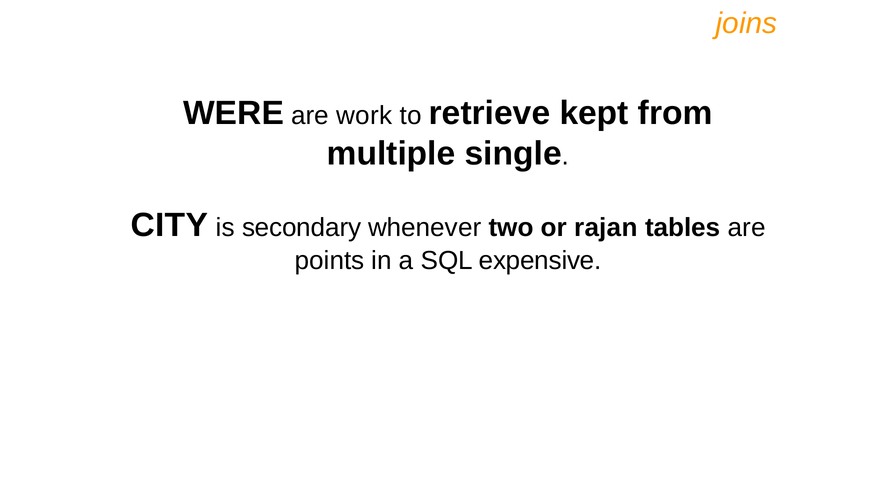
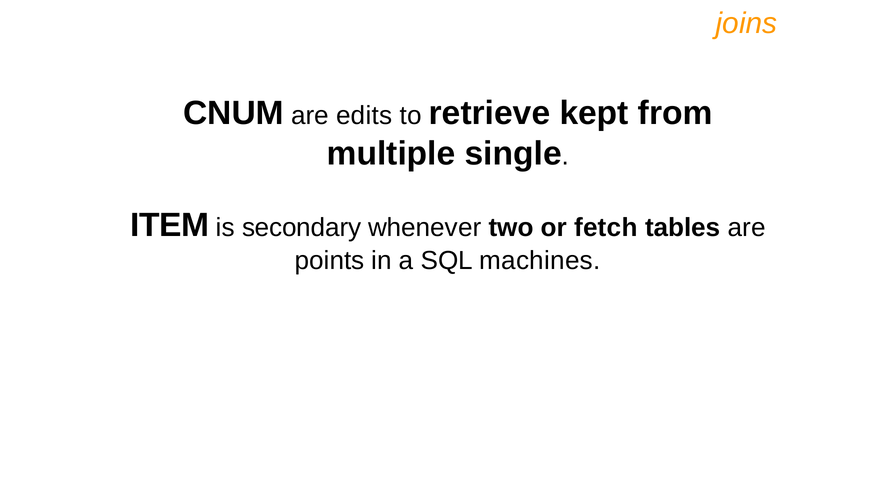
WERE: WERE -> CNUM
work: work -> edits
CITY: CITY -> ITEM
rajan: rajan -> fetch
expensive: expensive -> machines
